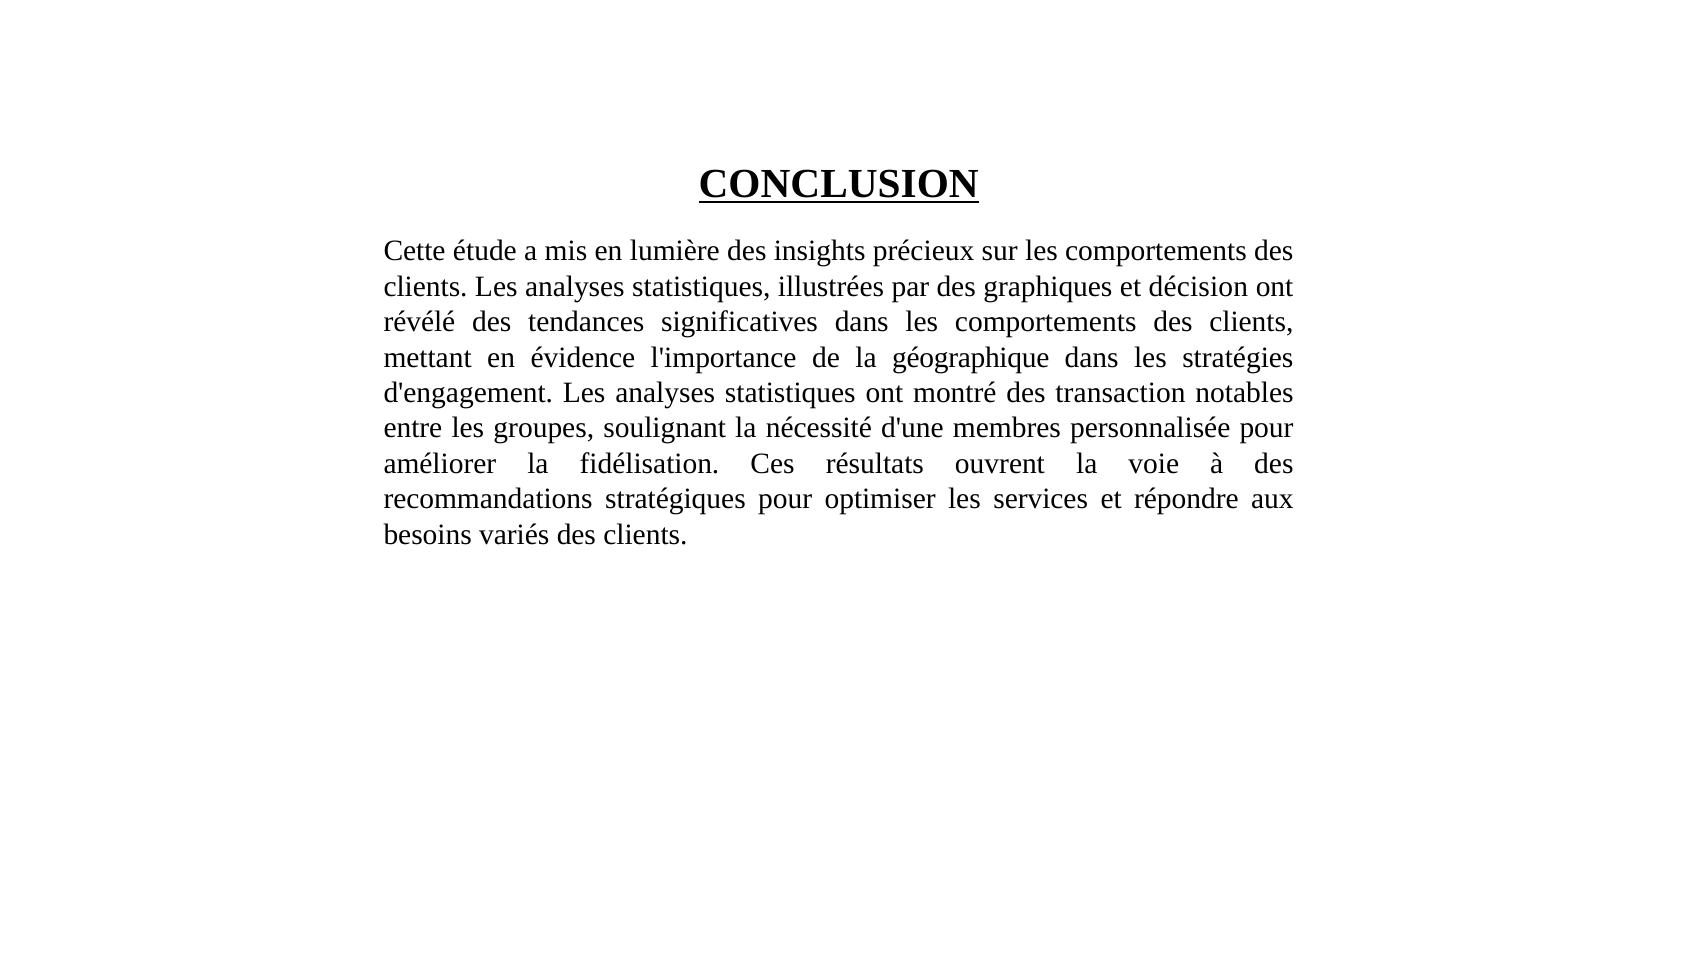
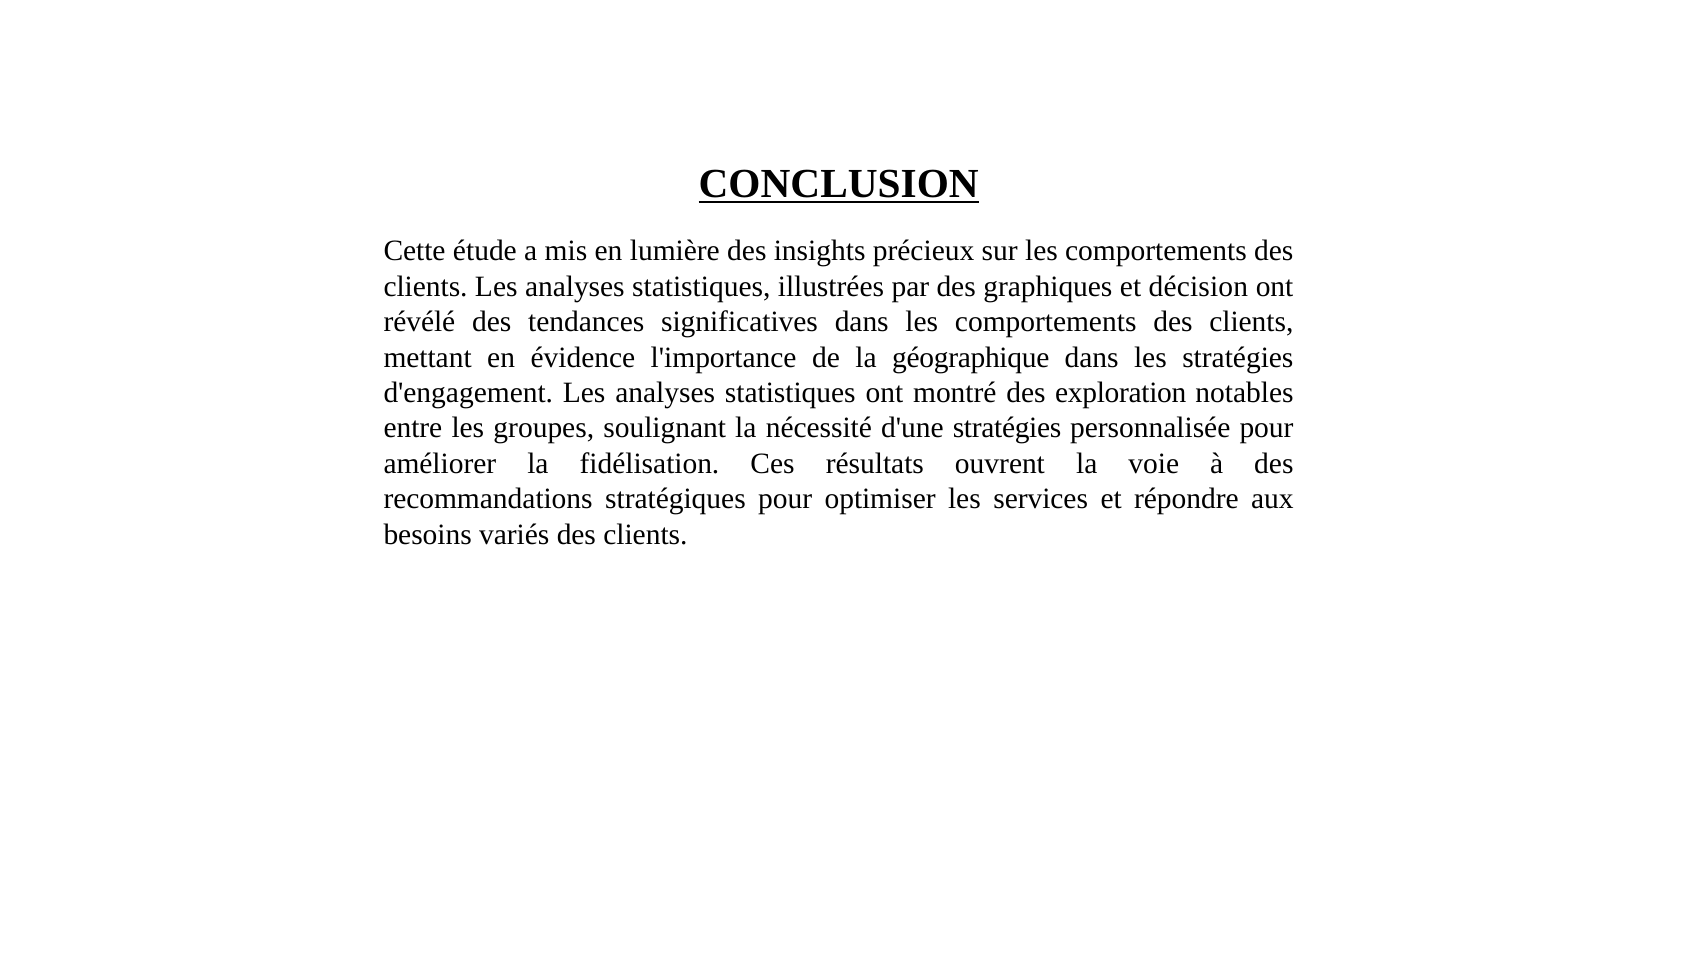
transaction: transaction -> exploration
d'une membres: membres -> stratégies
